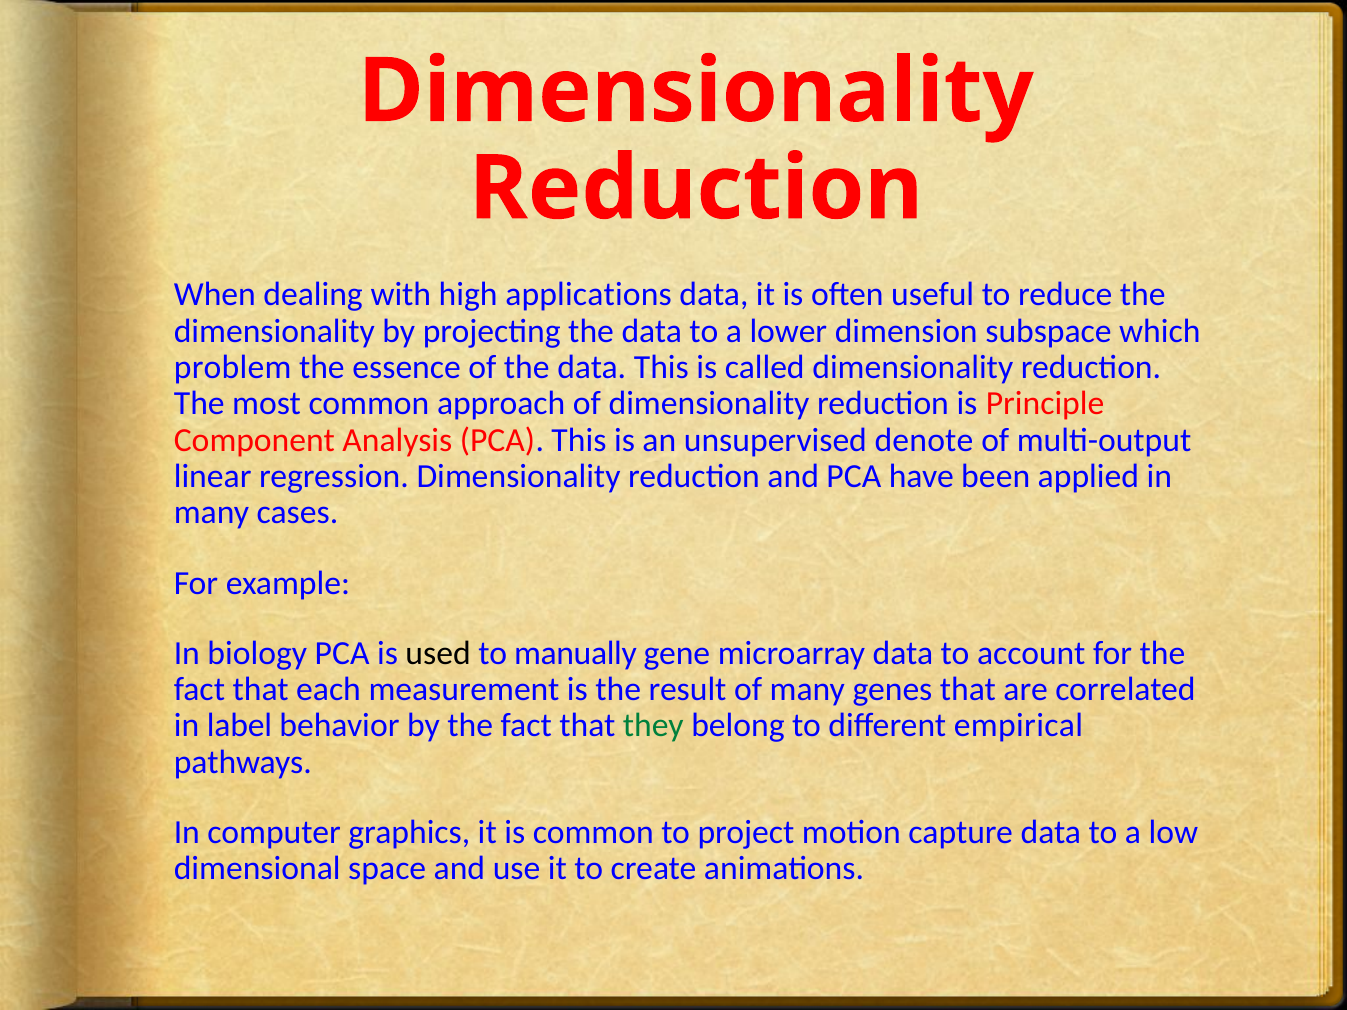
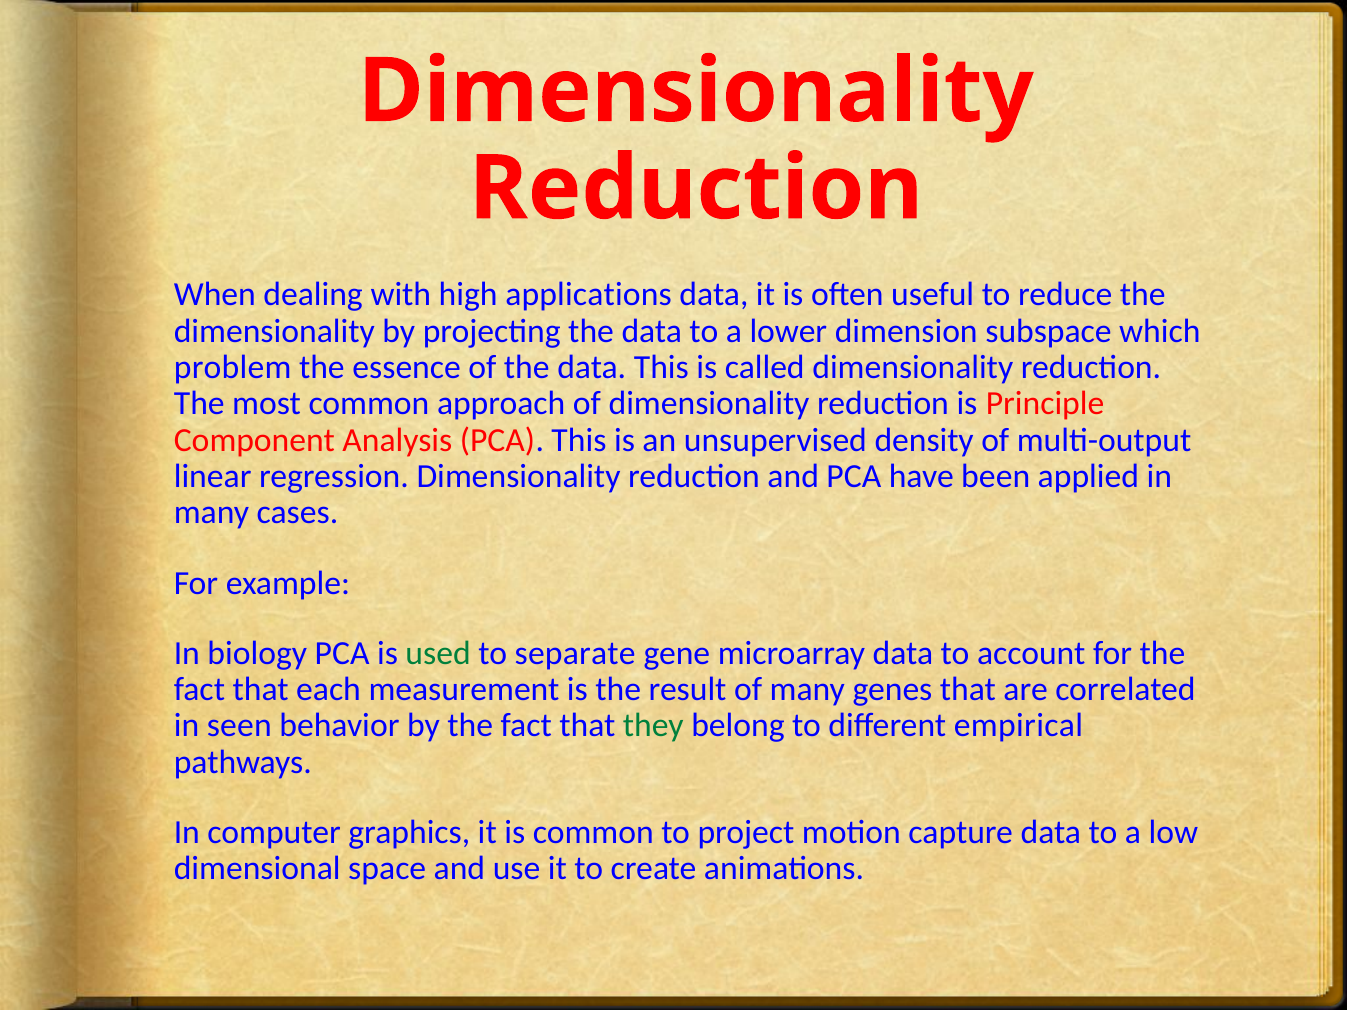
denote: denote -> density
used colour: black -> green
manually: manually -> separate
label: label -> seen
